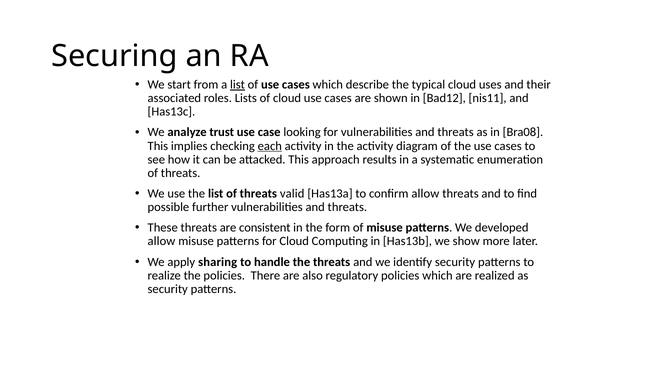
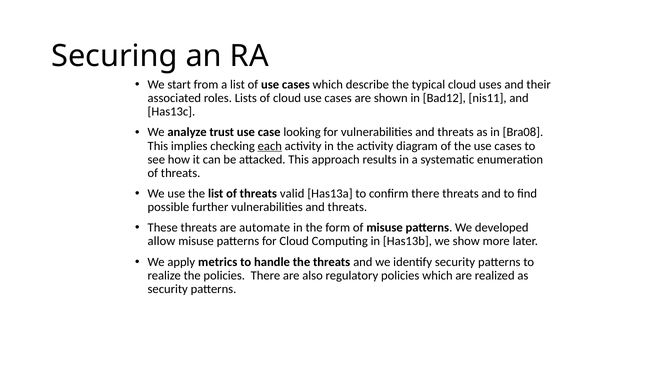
list at (237, 85) underline: present -> none
confirm allow: allow -> there
consistent: consistent -> automate
sharing: sharing -> metrics
